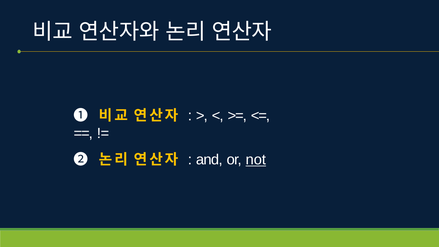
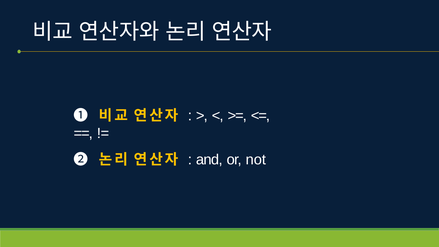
not underline: present -> none
